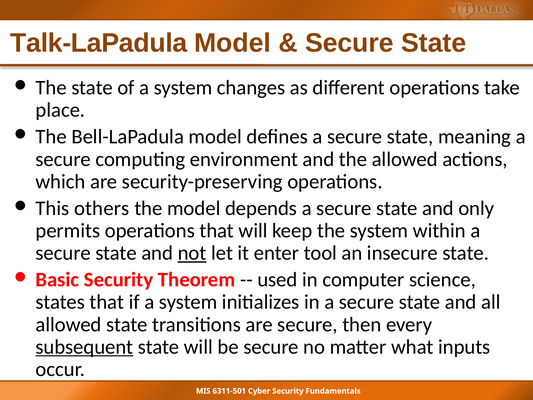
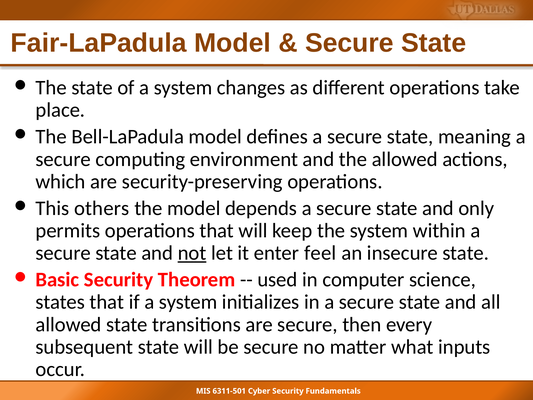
Talk-LaPadula: Talk-LaPadula -> Fair-LaPadula
tool: tool -> feel
subsequent underline: present -> none
